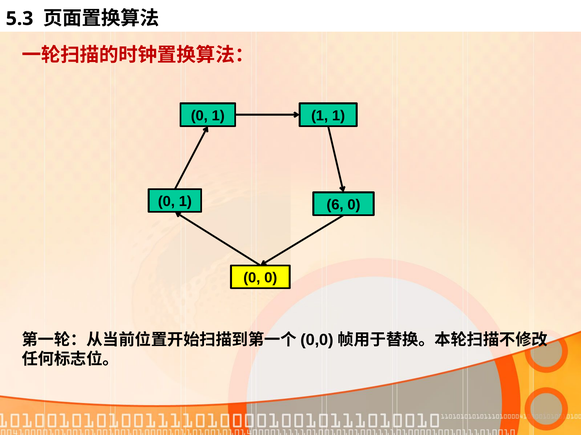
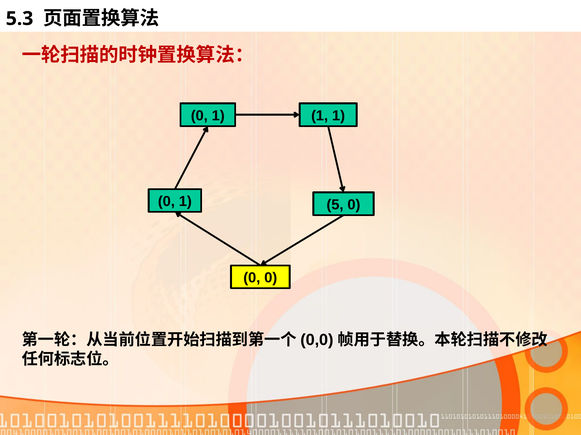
6: 6 -> 5
